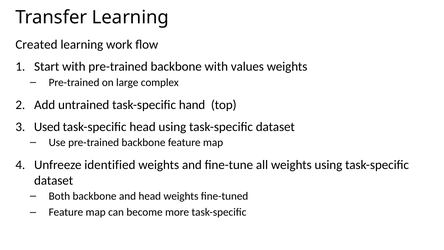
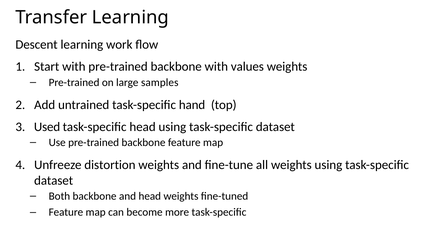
Created: Created -> Descent
complex: complex -> samples
identified: identified -> distortion
